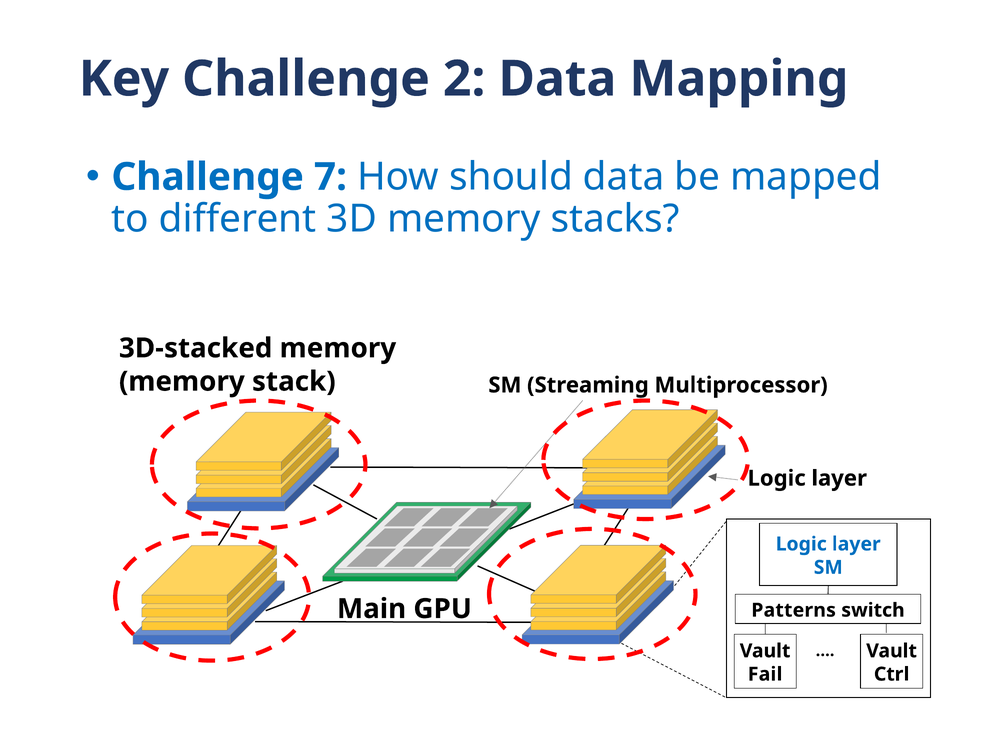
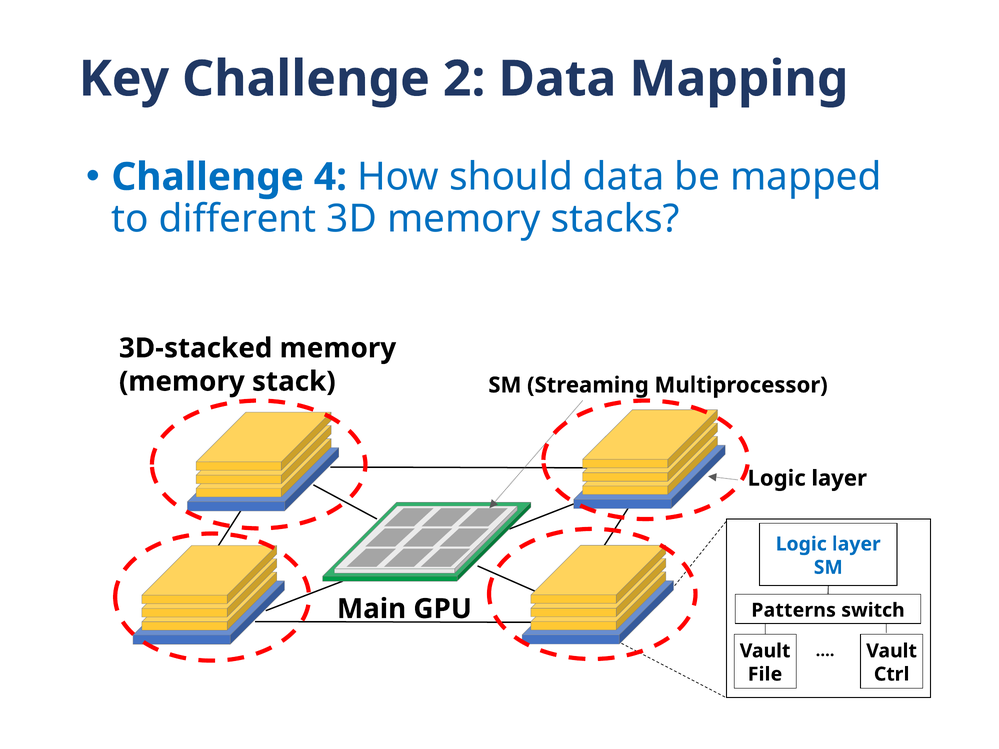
7: 7 -> 4
Fail: Fail -> File
